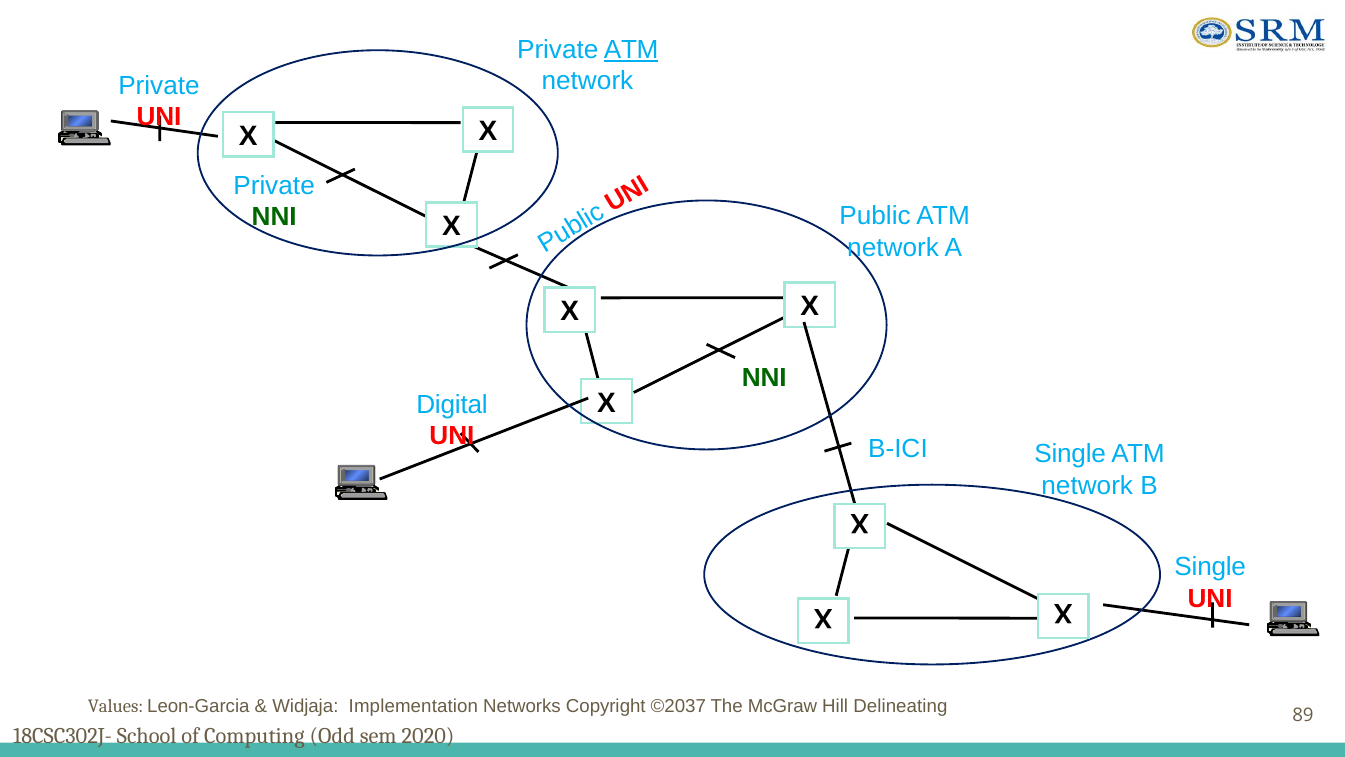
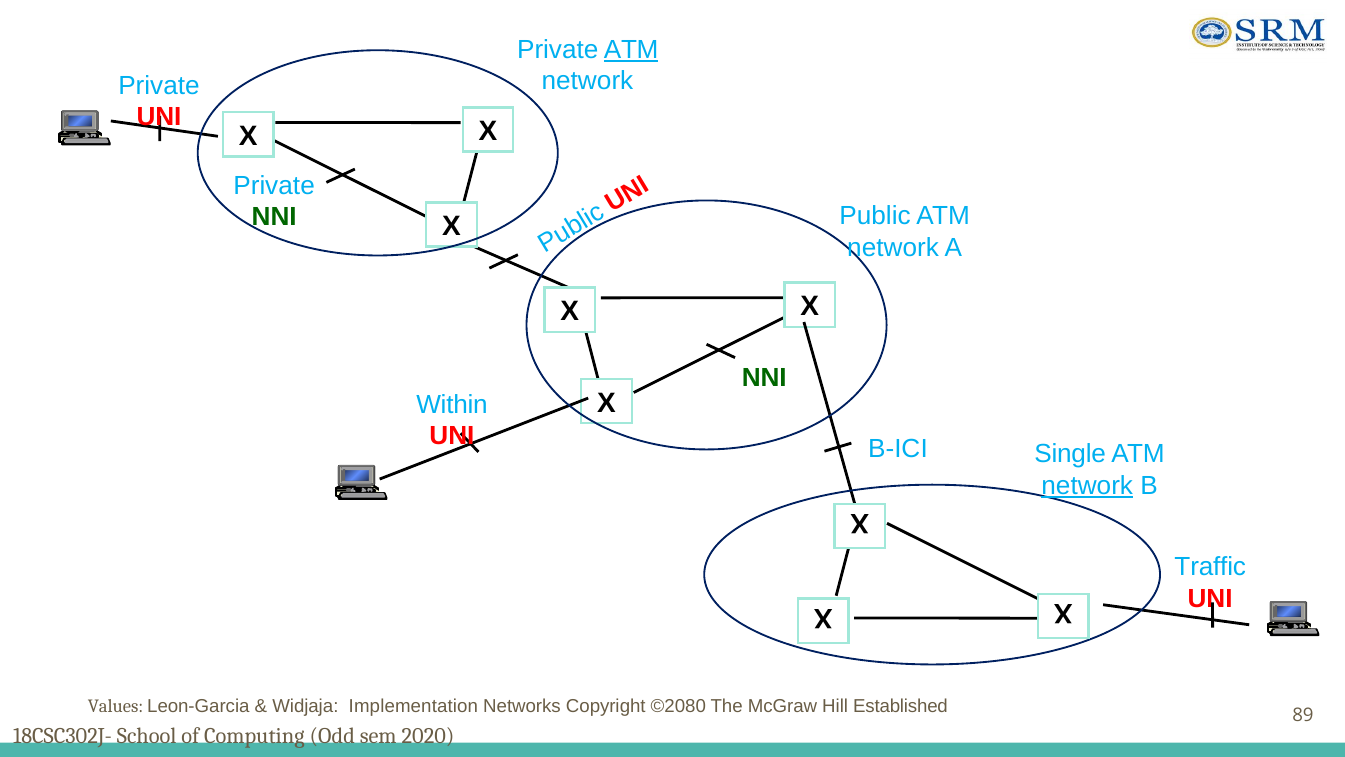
Digital: Digital -> Within
network at (1087, 485) underline: none -> present
Single at (1210, 567): Single -> Traffic
©2037: ©2037 -> ©2080
Delineating: Delineating -> Established
